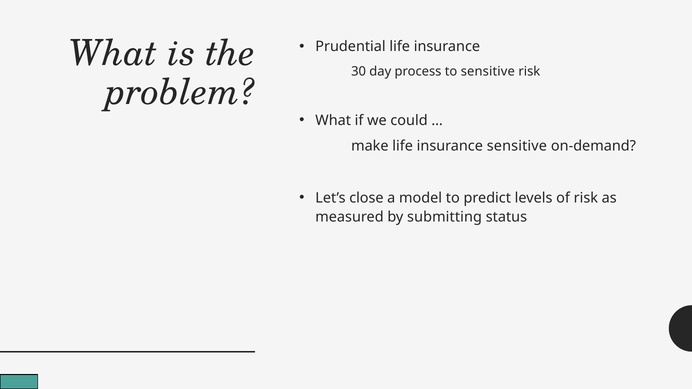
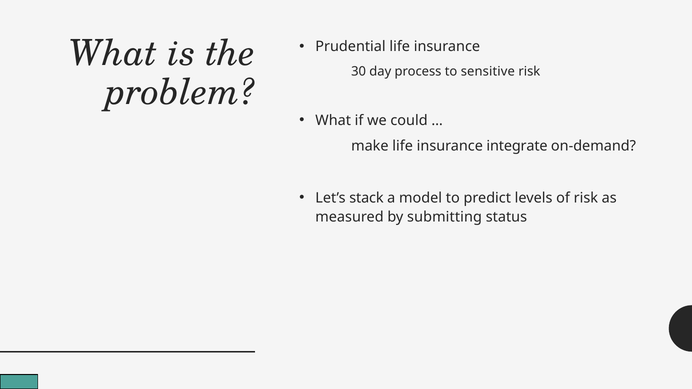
insurance sensitive: sensitive -> integrate
close: close -> stack
